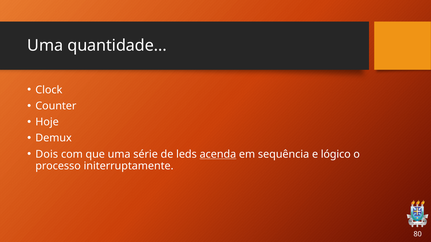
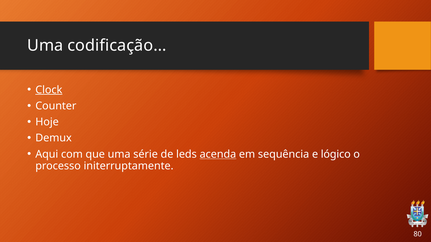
quantidade: quantidade -> codificação
Clock underline: none -> present
Dois: Dois -> Aqui
